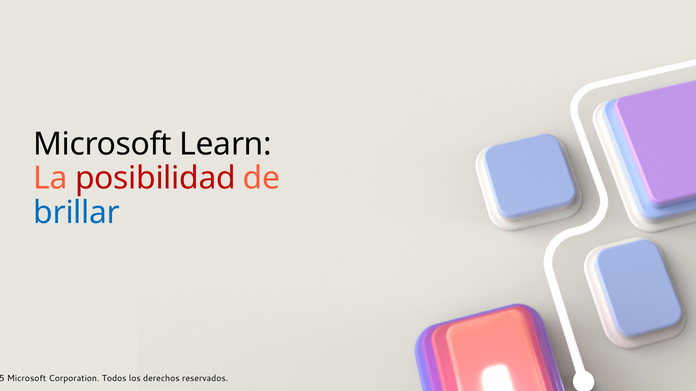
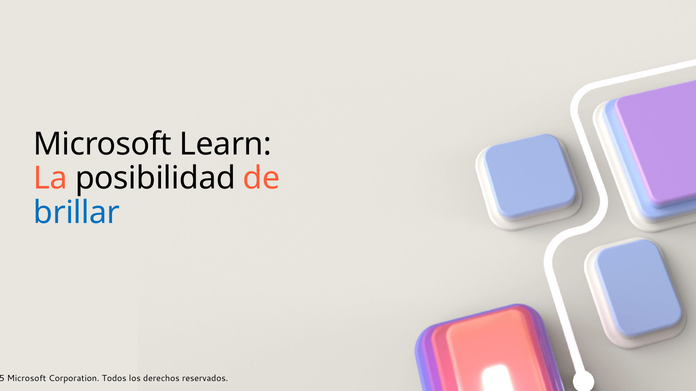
posibilidad colour: red -> black
